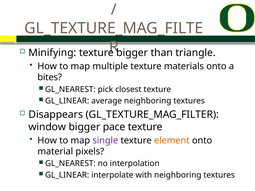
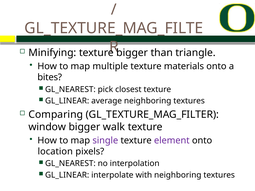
Disappears: Disappears -> Comparing
pace: pace -> walk
element colour: orange -> purple
material: material -> location
